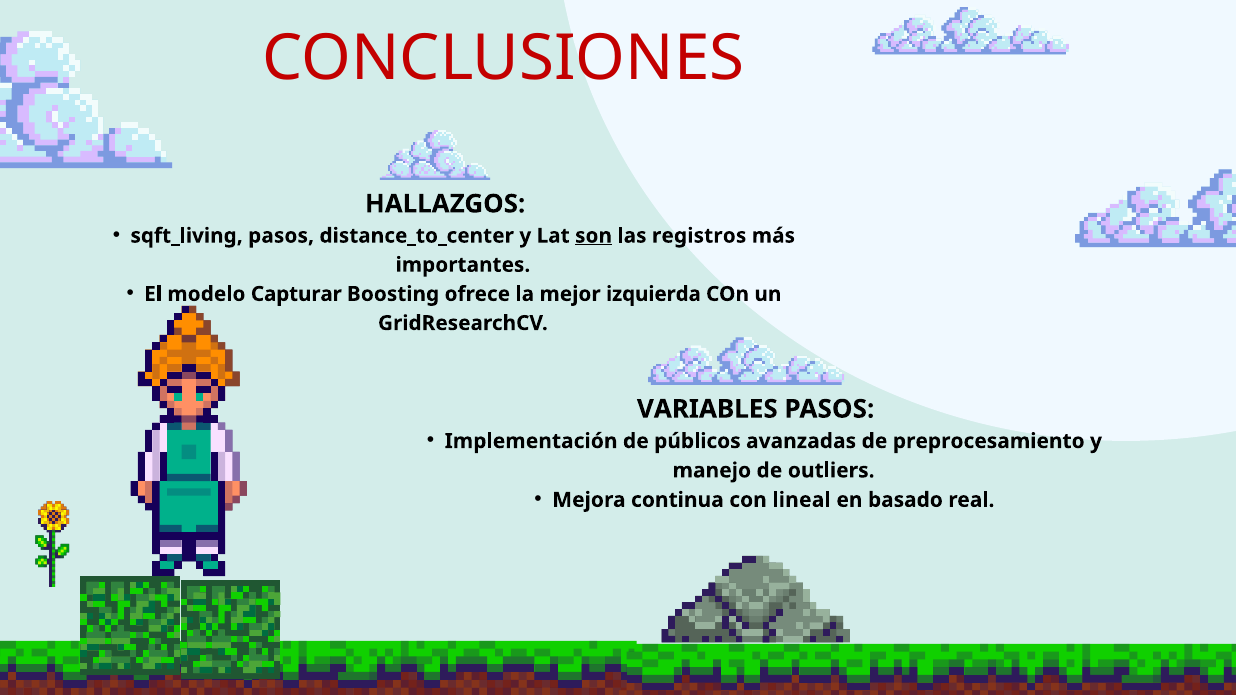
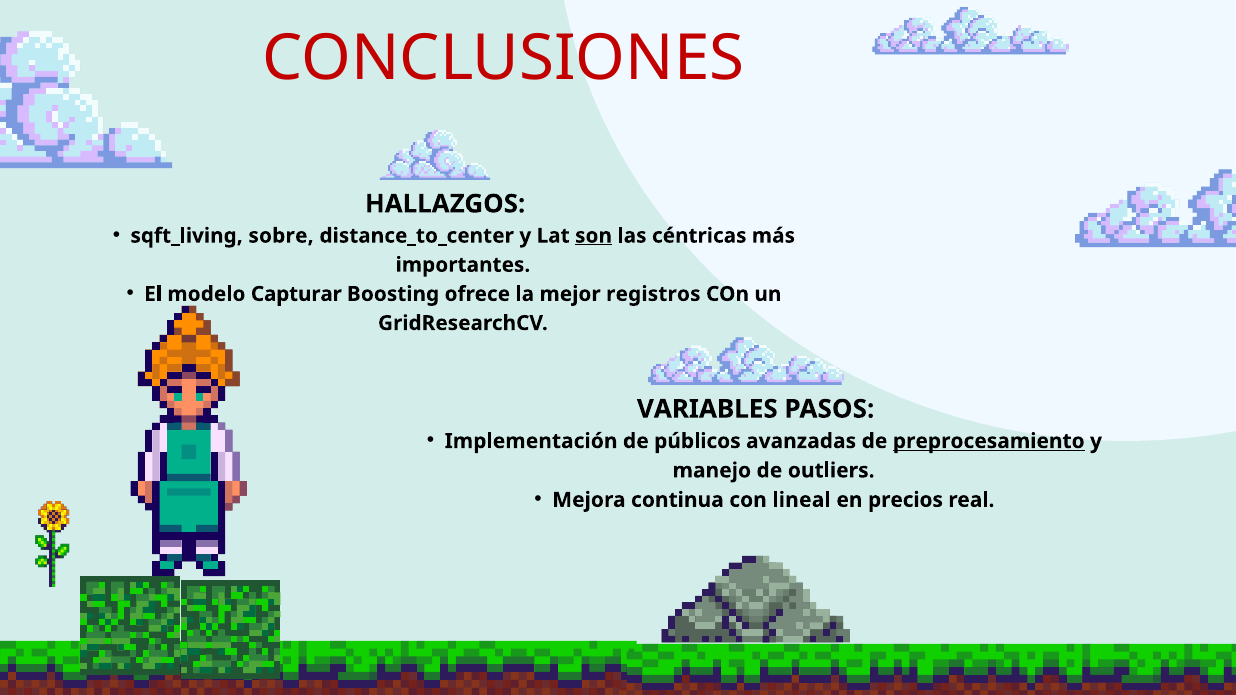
sqft_living pasos: pasos -> sobre
registros: registros -> céntricas
izquierda: izquierda -> registros
preprocesamiento underline: none -> present
basado: basado -> precios
